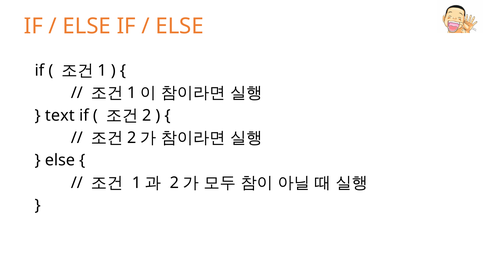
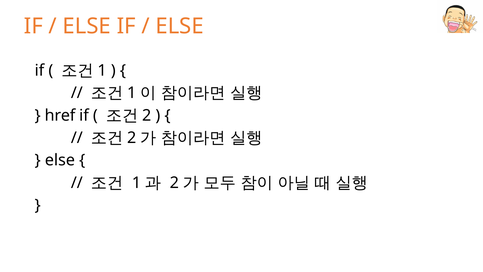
text: text -> href
